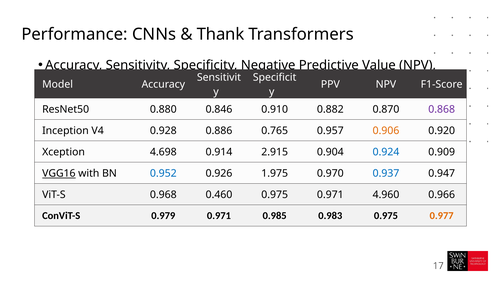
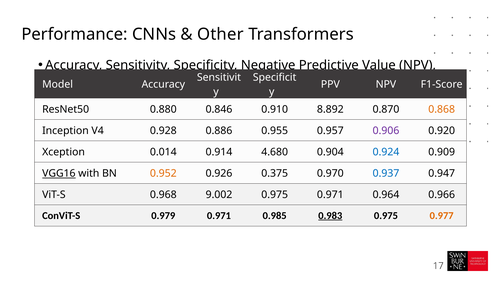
Thank: Thank -> Other
0.882: 0.882 -> 8.892
0.868 colour: purple -> orange
0.765: 0.765 -> 0.955
0.906 colour: orange -> purple
4.698: 4.698 -> 0.014
2.915: 2.915 -> 4.680
0.952 colour: blue -> orange
1.975: 1.975 -> 0.375
0.460: 0.460 -> 9.002
4.960: 4.960 -> 0.964
0.983 underline: none -> present
